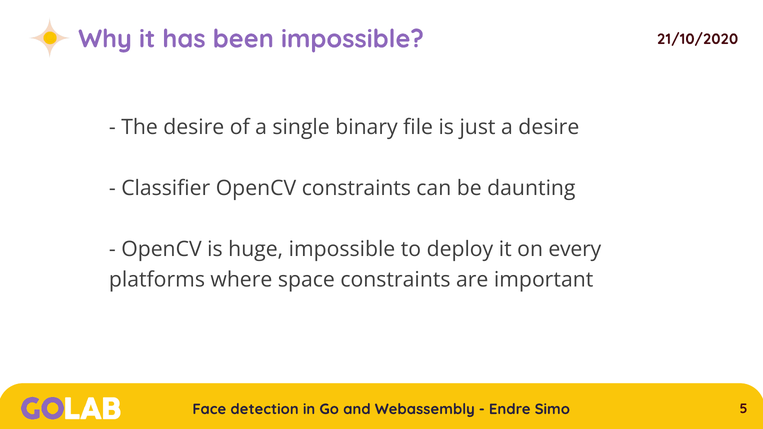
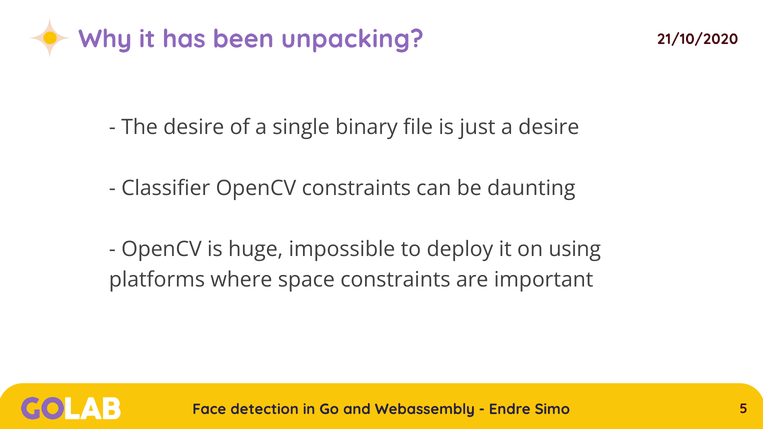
been impossible: impossible -> unpacking
every: every -> using
